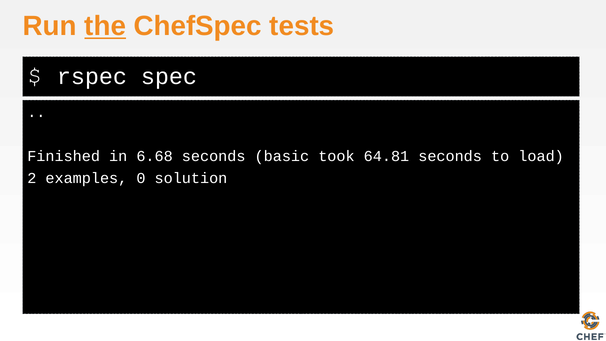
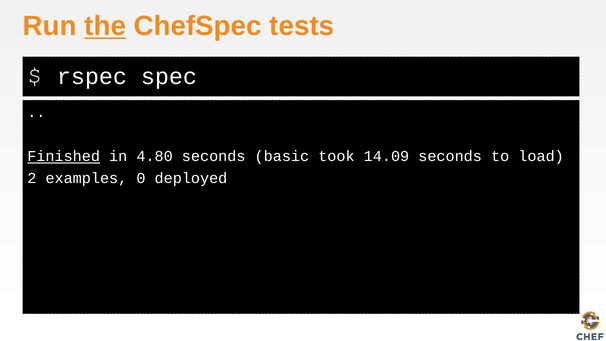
Finished underline: none -> present
6.68: 6.68 -> 4.80
64.81: 64.81 -> 14.09
solution: solution -> deployed
